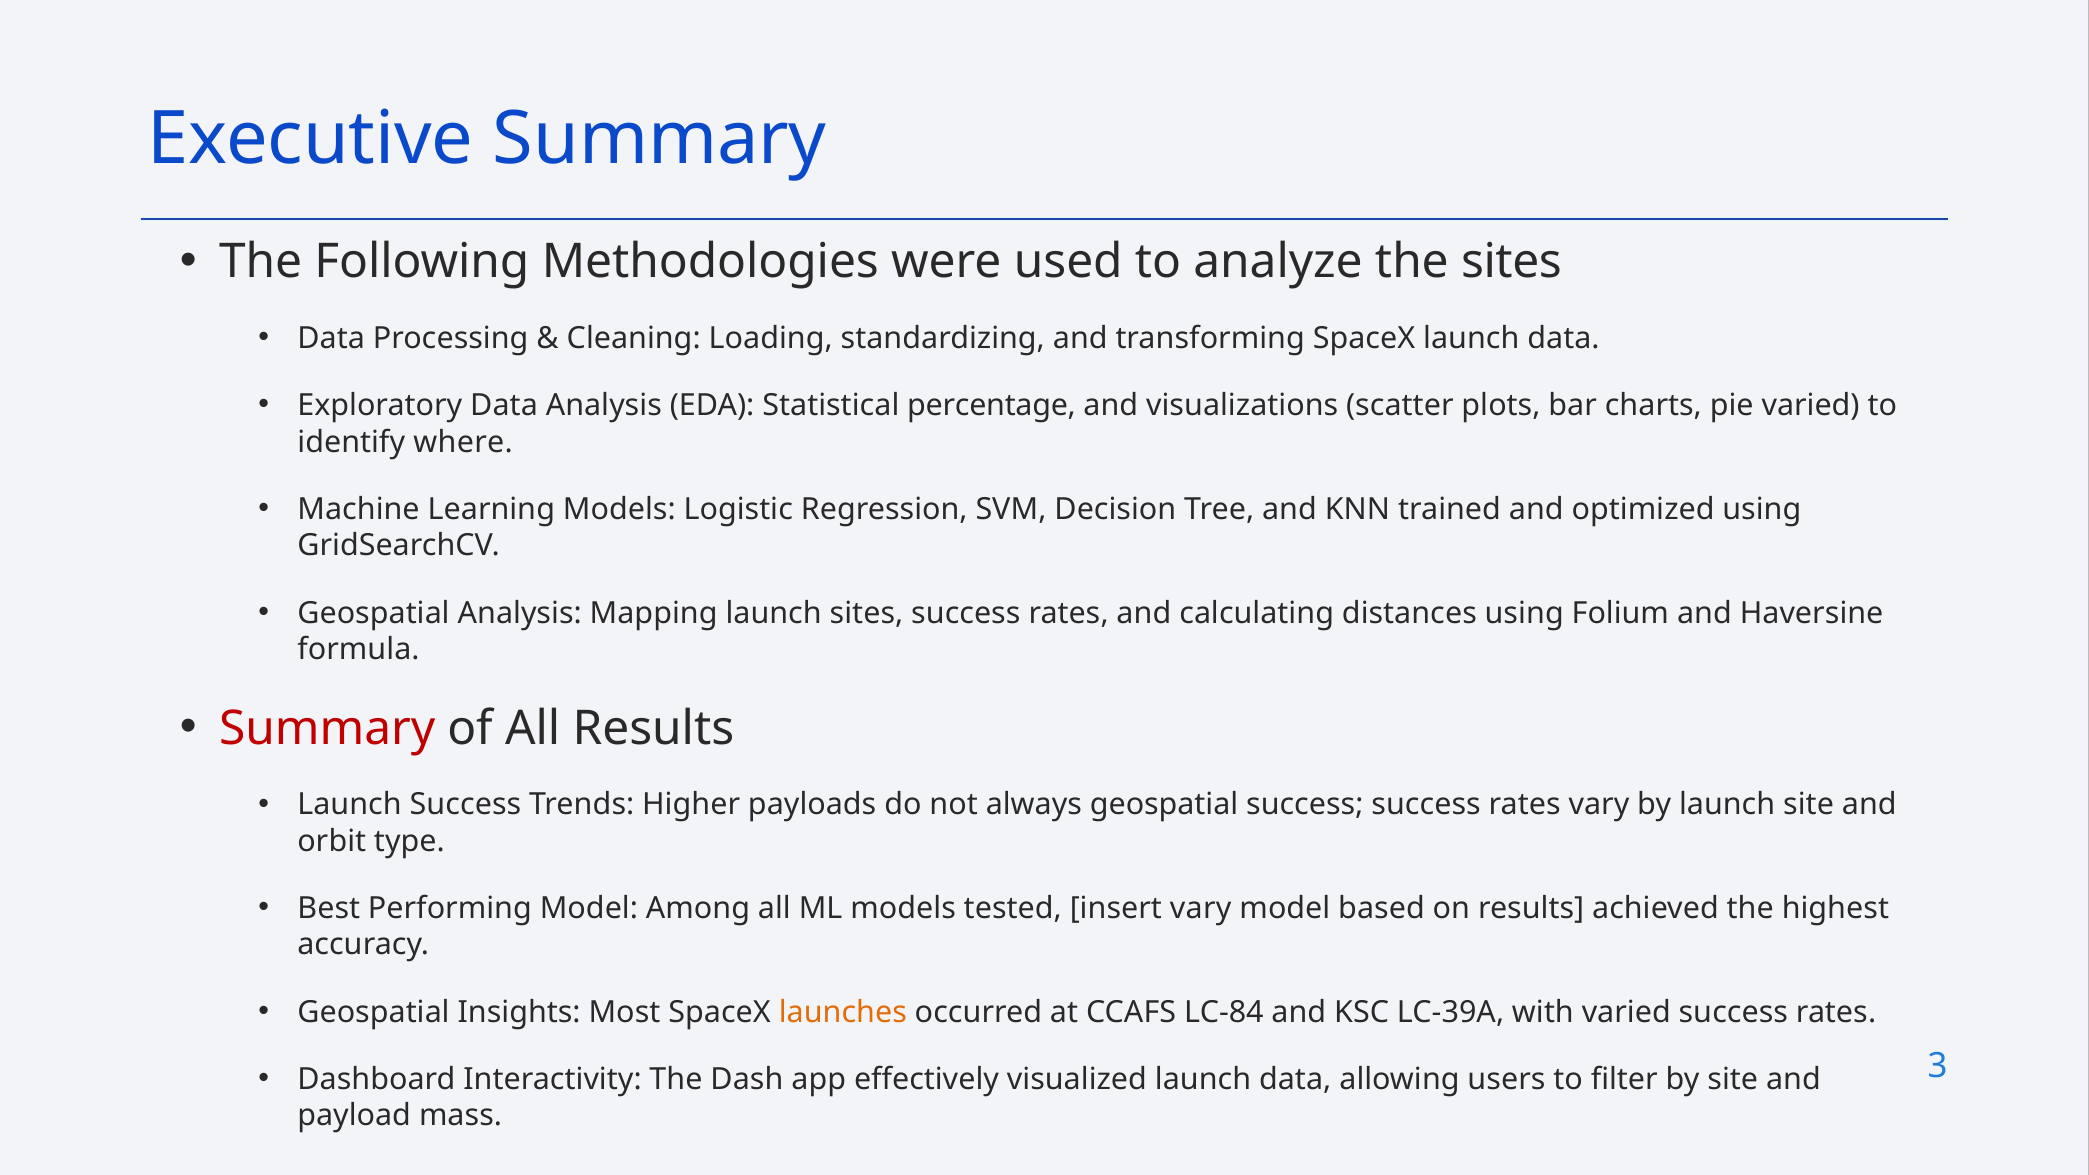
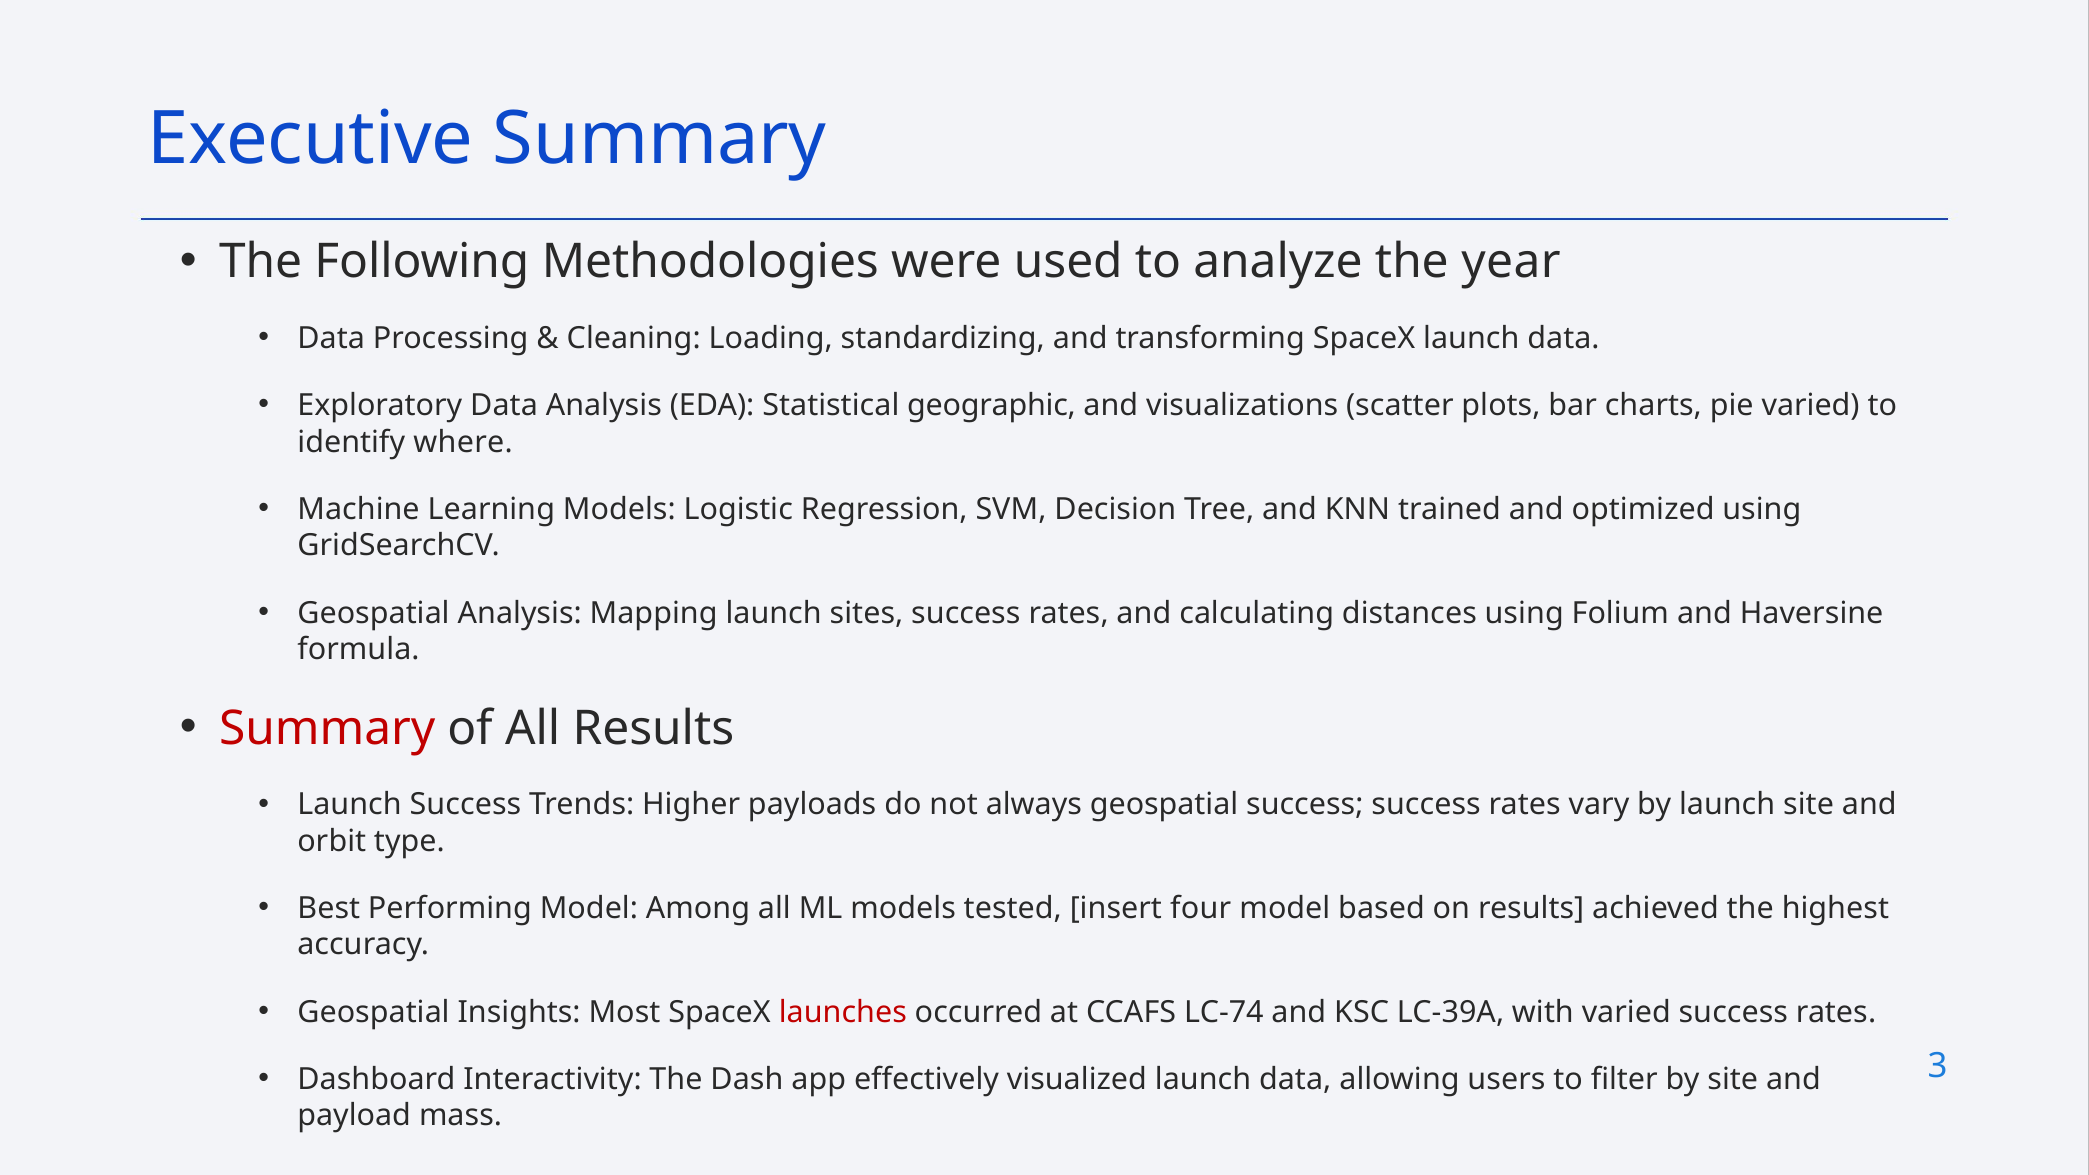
the sites: sites -> year
percentage: percentage -> geographic
insert vary: vary -> four
launches colour: orange -> red
LC-84: LC-84 -> LC-74
